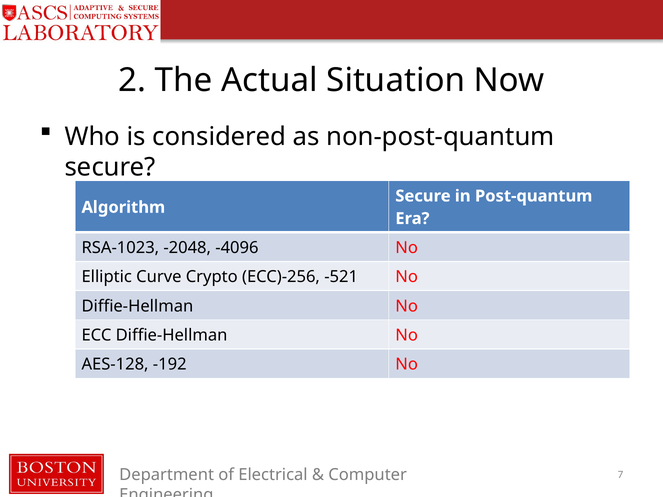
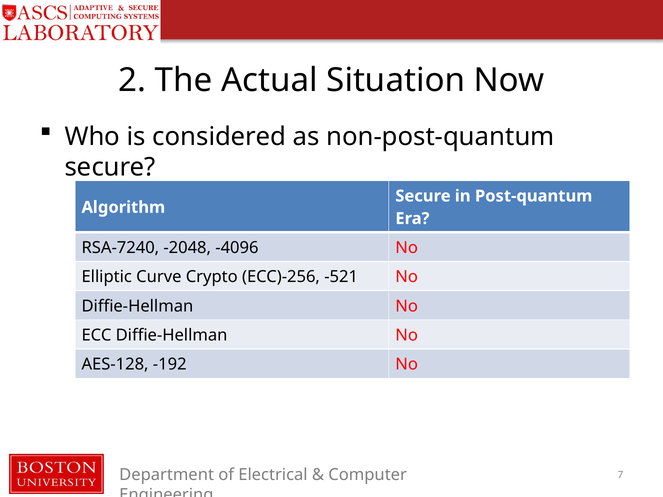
RSA-1023: RSA-1023 -> RSA-7240
